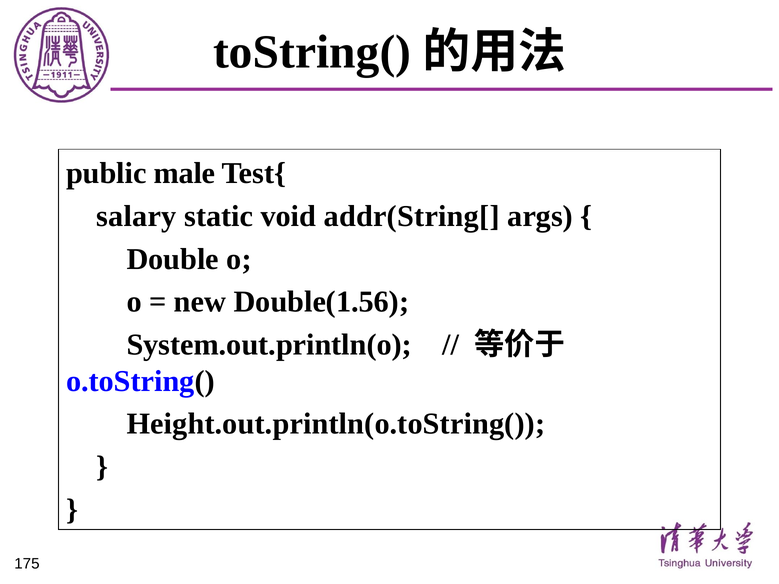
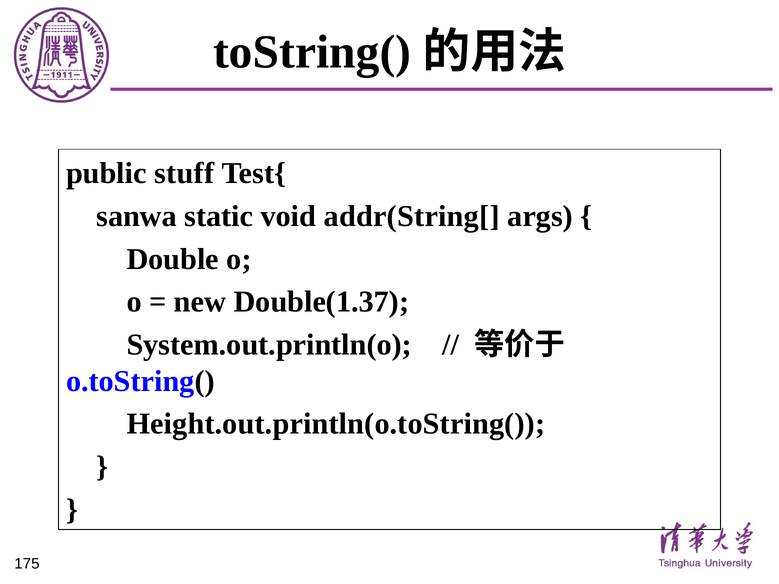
male: male -> stuff
salary: salary -> sanwa
Double(1.56: Double(1.56 -> Double(1.37
